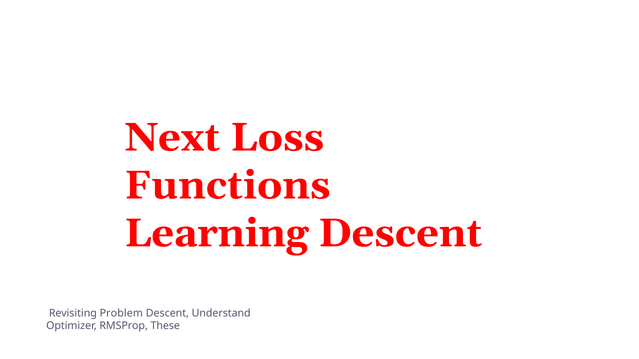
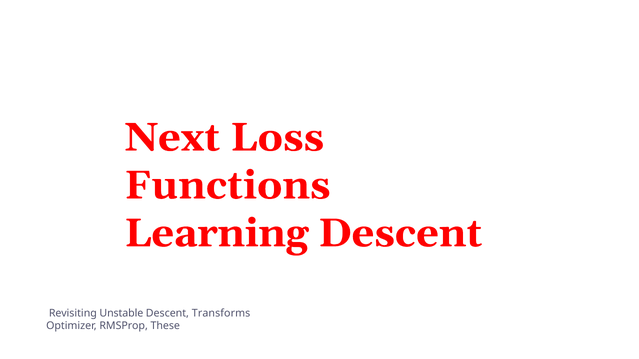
Problem: Problem -> Unstable
Understand: Understand -> Transforms
